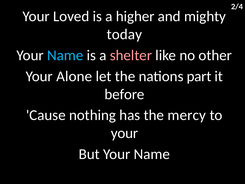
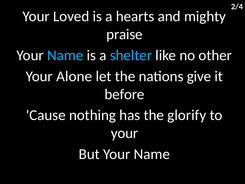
higher: higher -> hearts
today: today -> praise
shelter colour: pink -> light blue
part: part -> give
mercy: mercy -> glorify
